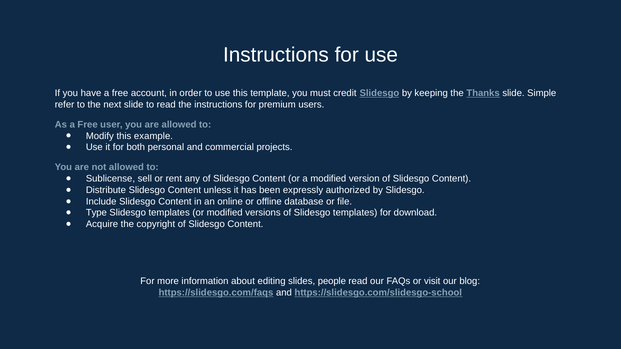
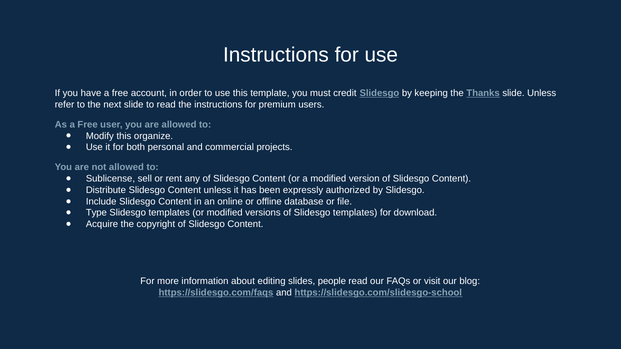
slide Simple: Simple -> Unless
example: example -> organize
